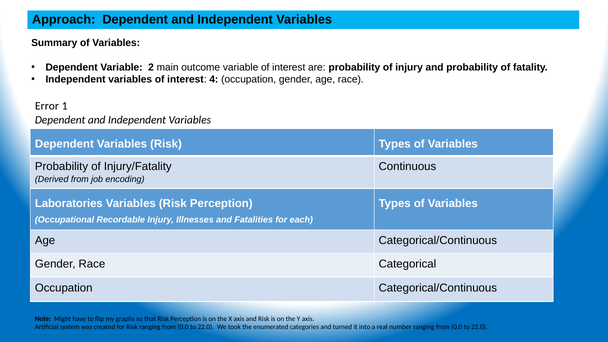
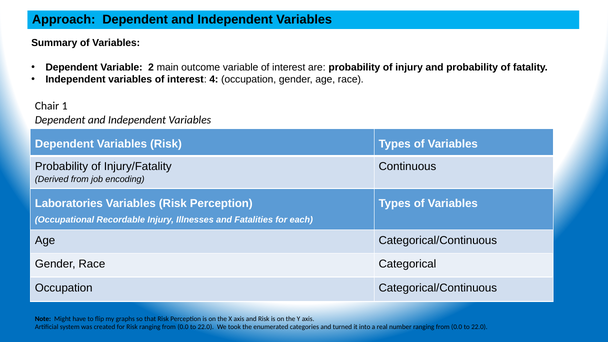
Error: Error -> Chair
